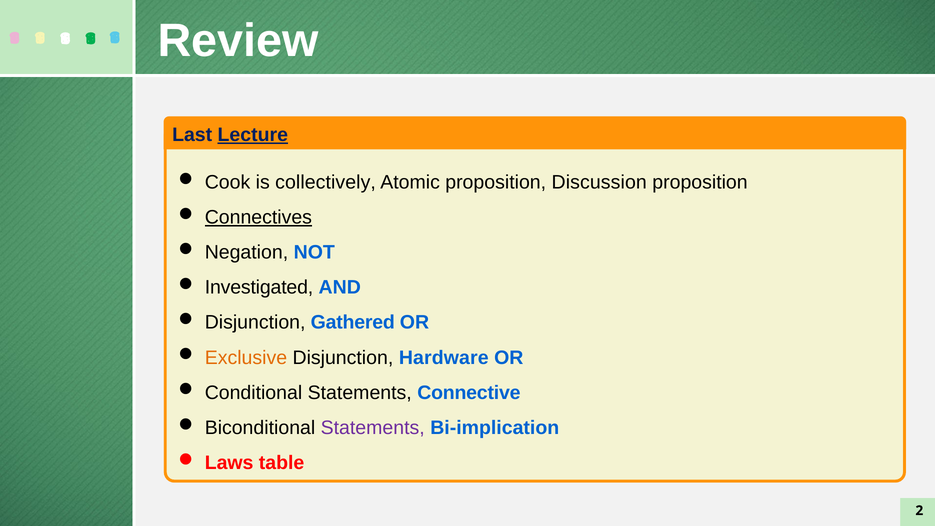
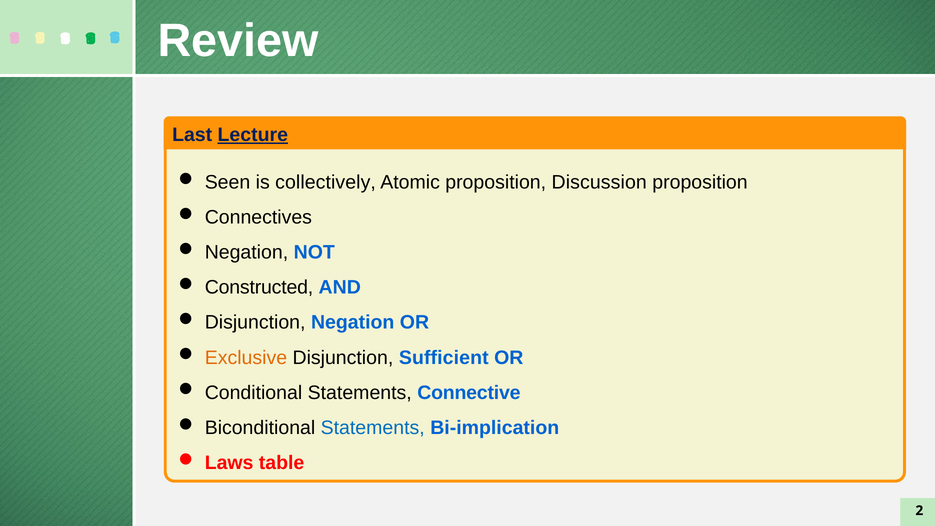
Cook: Cook -> Seen
Connectives underline: present -> none
Investigated: Investigated -> Constructed
Disjunction Gathered: Gathered -> Negation
Hardware: Hardware -> Sufficient
Statements at (373, 428) colour: purple -> blue
